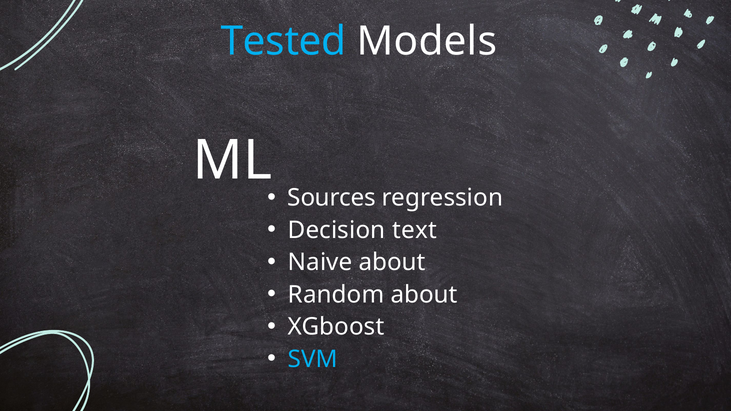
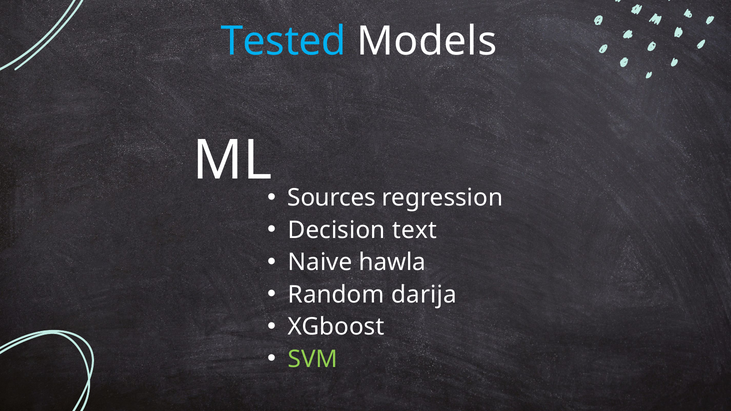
Naive about: about -> hawla
Random about: about -> darija
SVM colour: light blue -> light green
